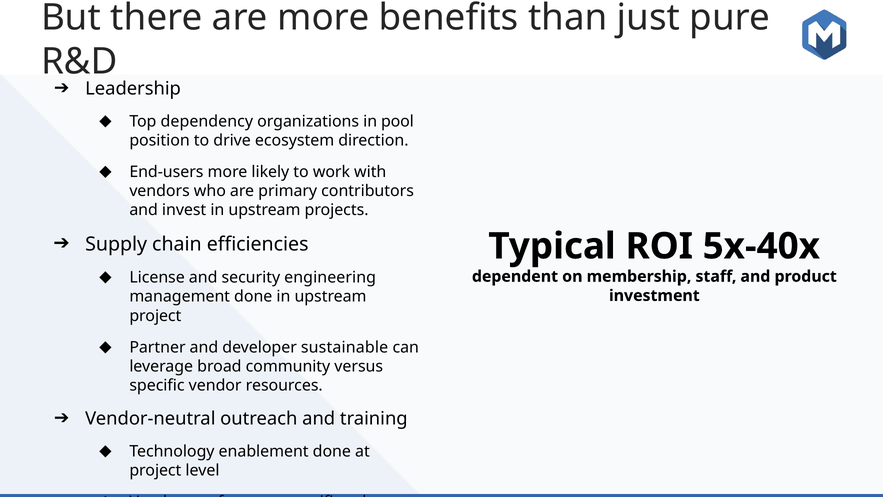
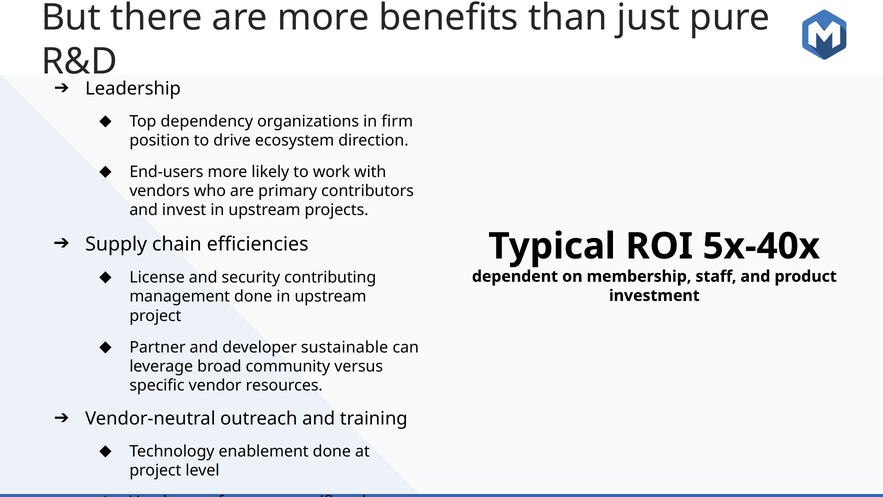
pool: pool -> firm
engineering: engineering -> contributing
